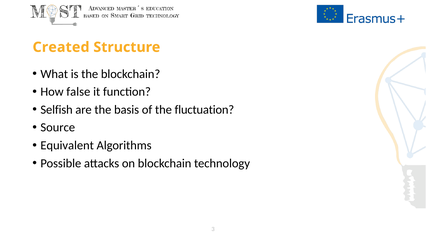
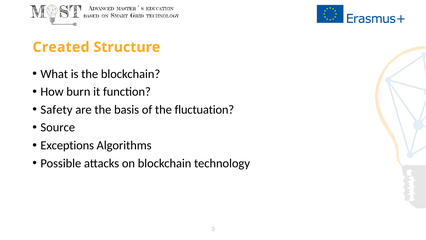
false: false -> burn
Selfish: Selfish -> Safety
Equivalent: Equivalent -> Exceptions
